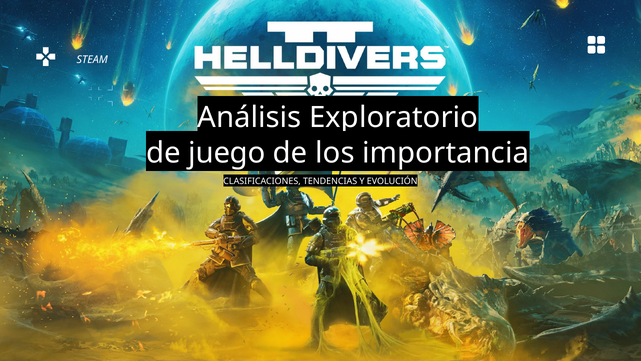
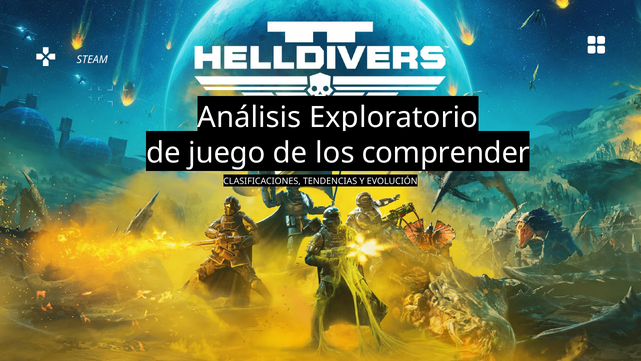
importancia: importancia -> comprender
